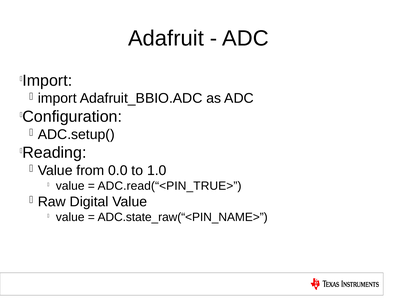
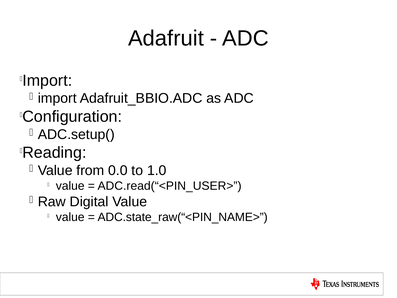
ADC.read(“<PIN_TRUE>: ADC.read(“<PIN_TRUE> -> ADC.read(“<PIN_USER>
